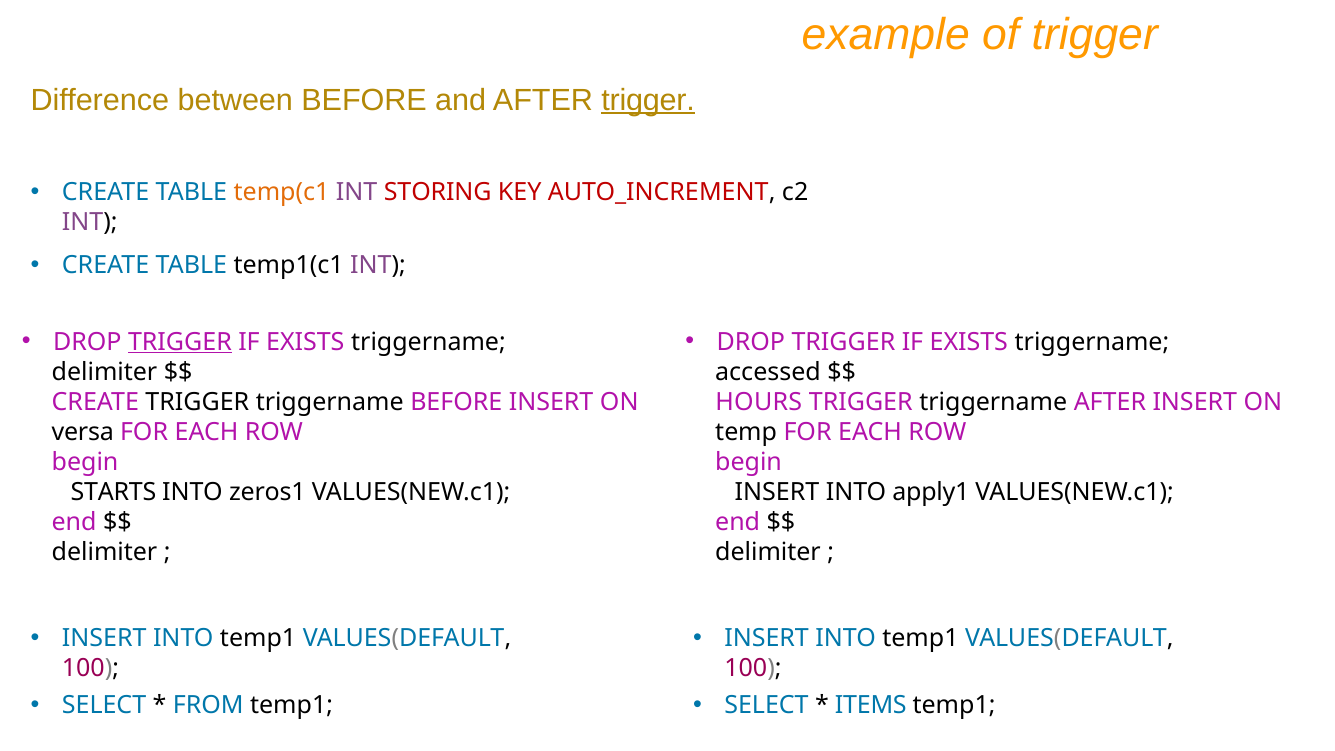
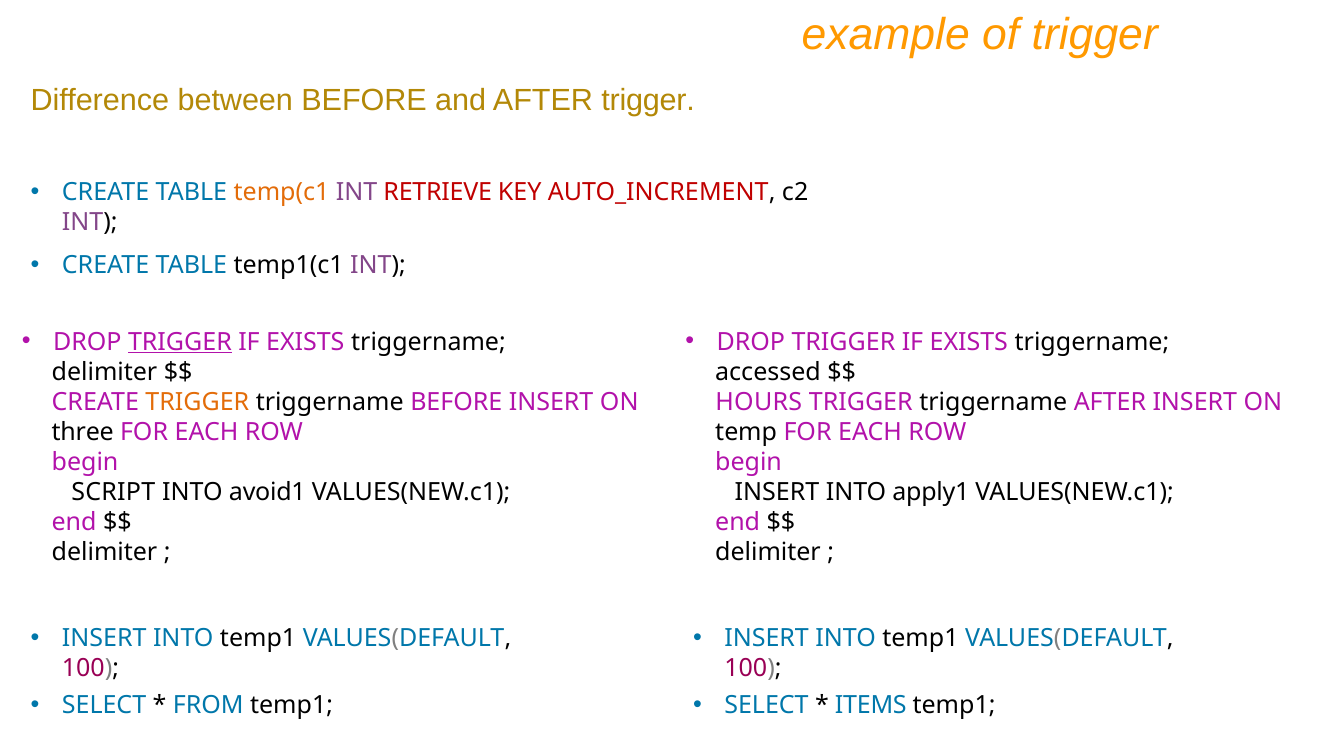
trigger at (648, 100) underline: present -> none
STORING: STORING -> RETRIEVE
TRIGGER at (197, 402) colour: black -> orange
versa: versa -> three
STARTS: STARTS -> SCRIPT
zeros1: zeros1 -> avoid1
